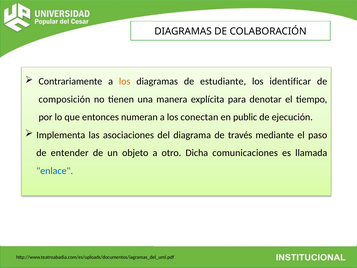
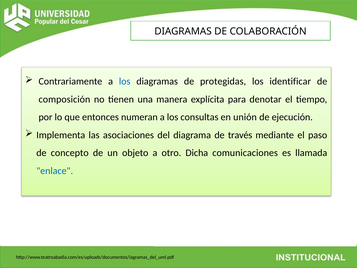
los at (125, 81) colour: orange -> blue
estudiante: estudiante -> protegidas
conectan: conectan -> consultas
public: public -> unión
entender: entender -> concepto
